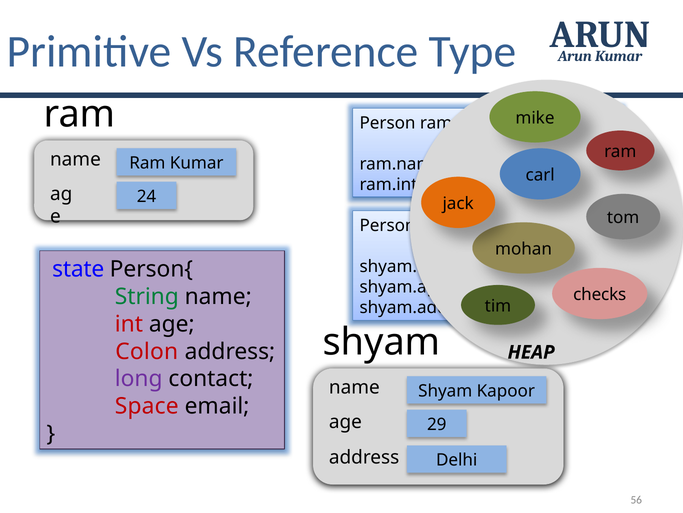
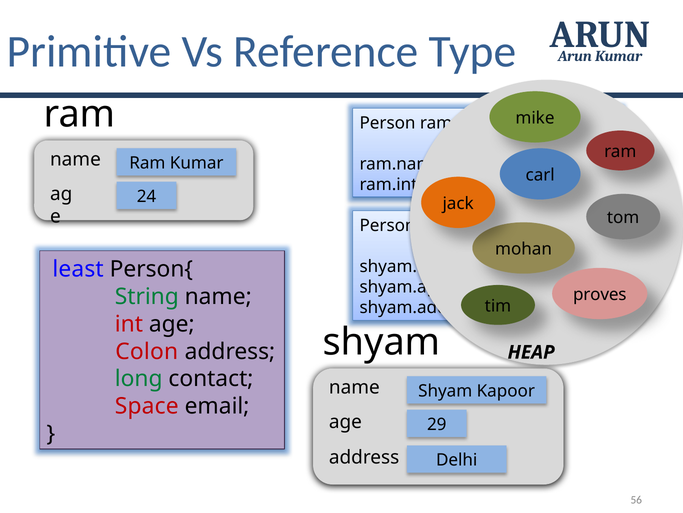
state: state -> least
checks: checks -> proves
long colour: purple -> green
